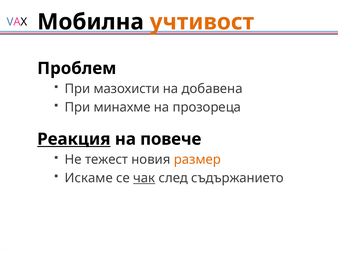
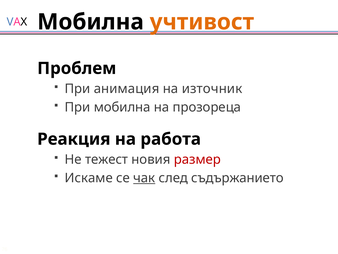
мазохисти: мазохисти -> анимация
добавена: добавена -> източник
При минахме: минахме -> мобилна
Реакция underline: present -> none
повече: повече -> работа
размер colour: orange -> red
